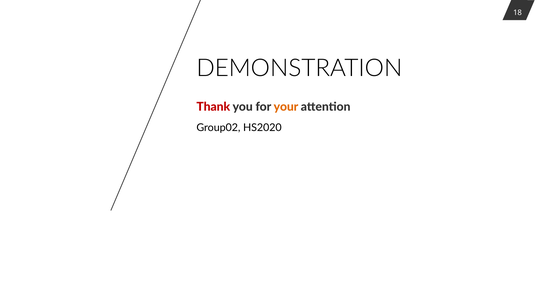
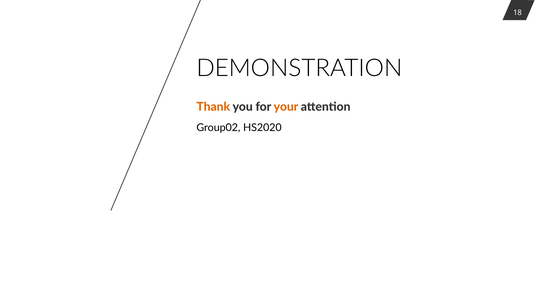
Thank colour: red -> orange
